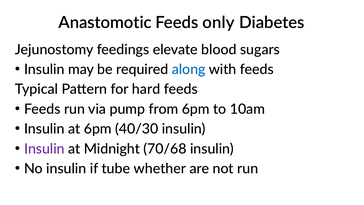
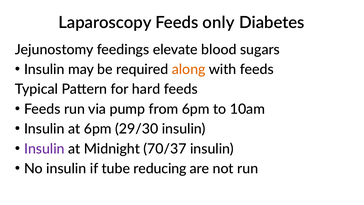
Anastomotic: Anastomotic -> Laparoscopy
along colour: blue -> orange
40/30: 40/30 -> 29/30
70/68: 70/68 -> 70/37
whether: whether -> reducing
